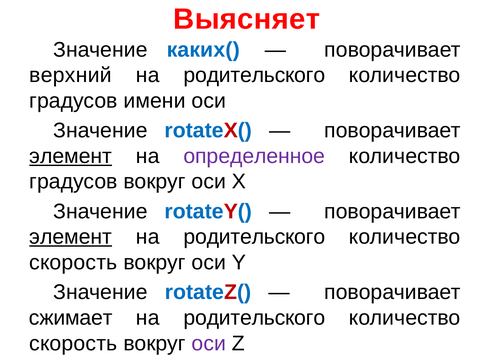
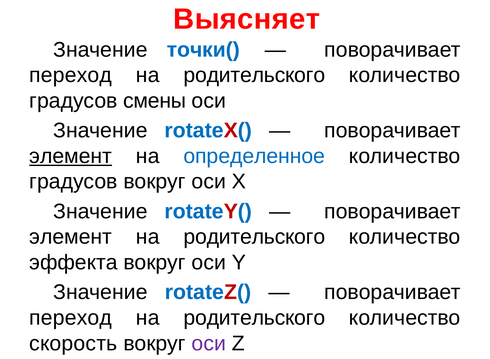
каких(: каких( -> точки(
верхний at (70, 75): верхний -> переход
имени: имени -> смены
определенное colour: purple -> blue
элемент at (71, 237) underline: present -> none
скорость at (73, 262): скорость -> эффекта
сжимает at (71, 318): сжимает -> переход
